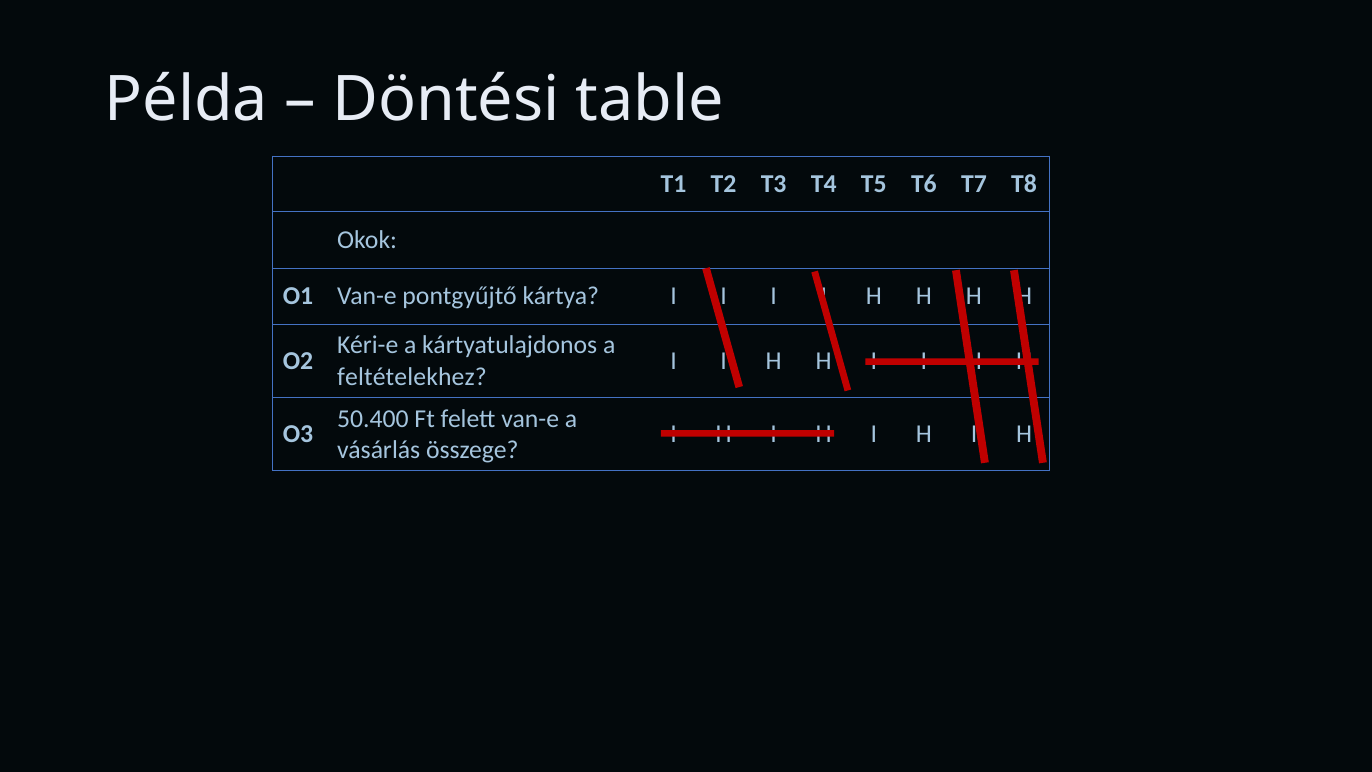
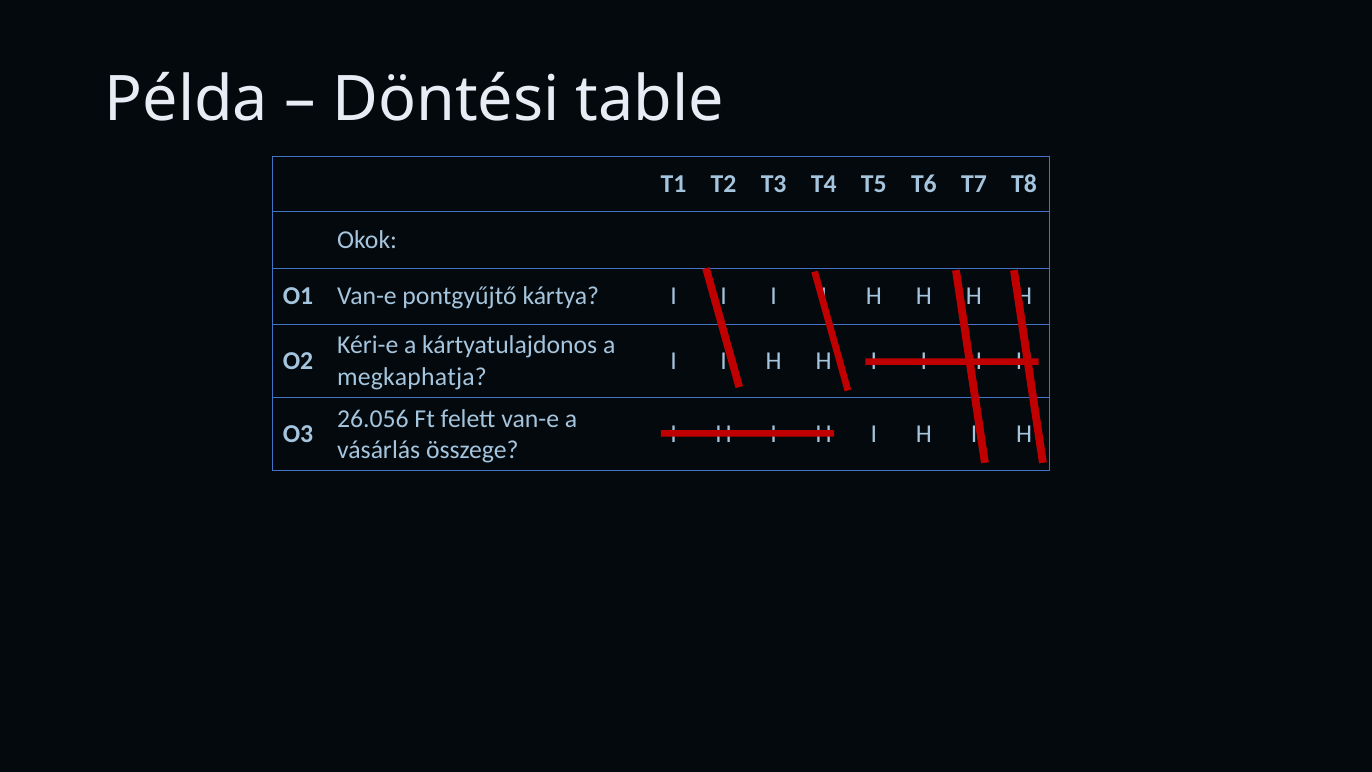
feltételekhez: feltételekhez -> megkaphatja
50.400: 50.400 -> 26.056
